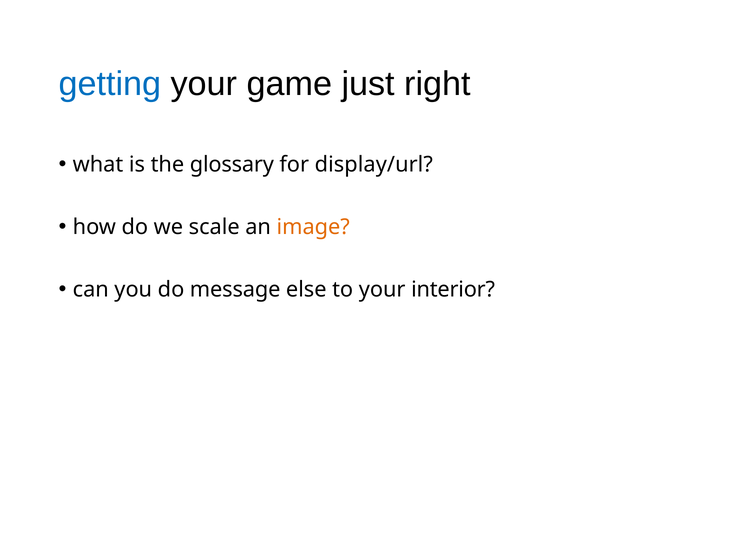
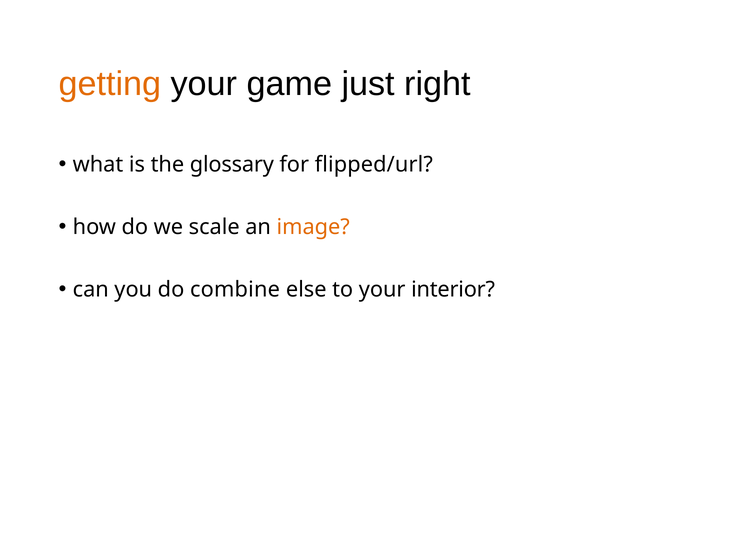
getting colour: blue -> orange
display/url: display/url -> flipped/url
message: message -> combine
